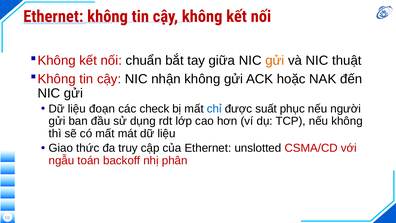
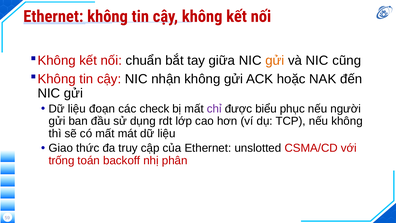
thuật: thuật -> cũng
chỉ colour: blue -> purple
suất: suất -> biểu
ngẫu: ngẫu -> trống
